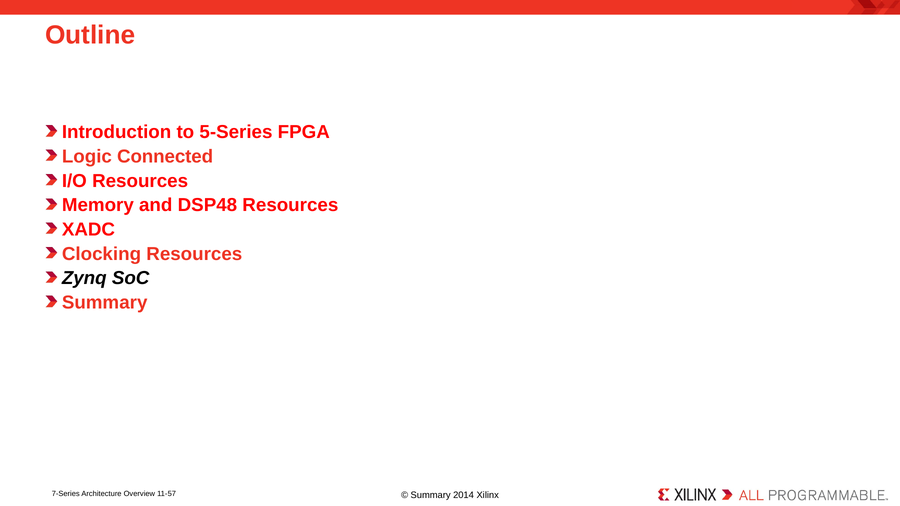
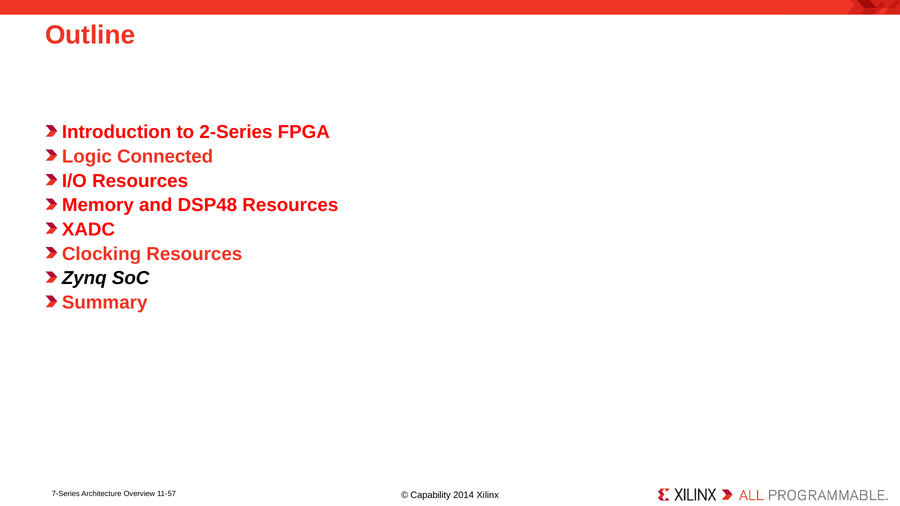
5-Series: 5-Series -> 2-Series
Summary at (431, 496): Summary -> Capability
